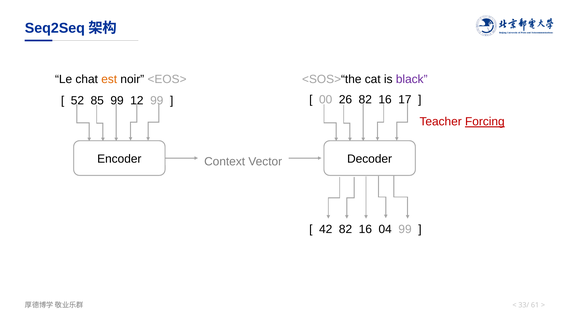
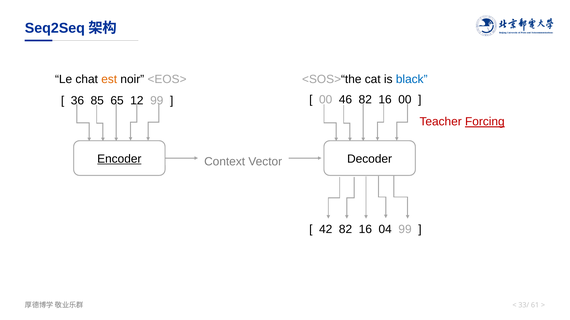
black colour: purple -> blue
26: 26 -> 46
16 17: 17 -> 00
52: 52 -> 36
85 99: 99 -> 65
Encoder underline: none -> present
